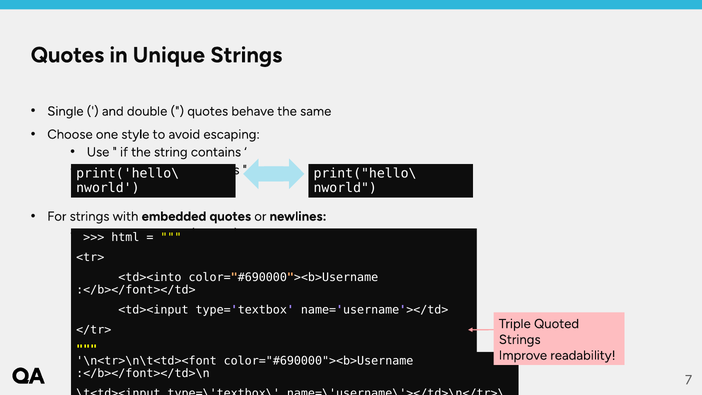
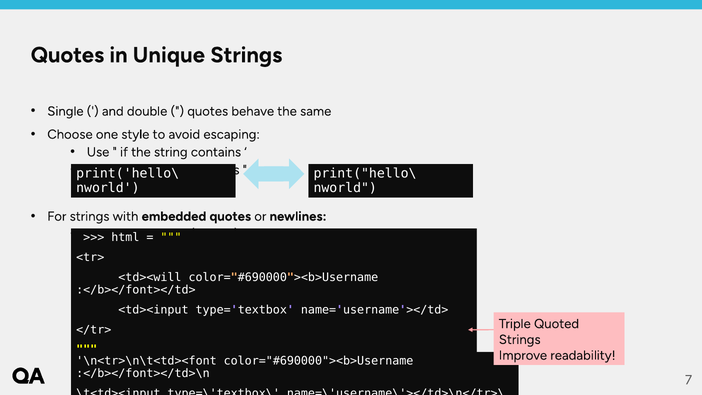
<td><into: <td><into -> <td><will
